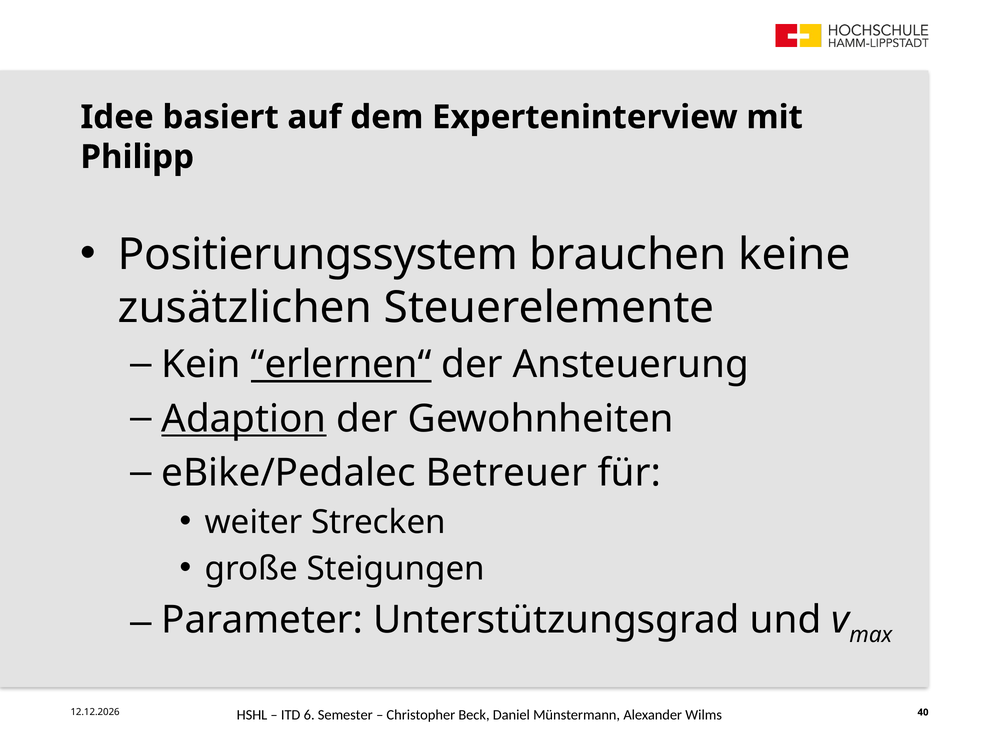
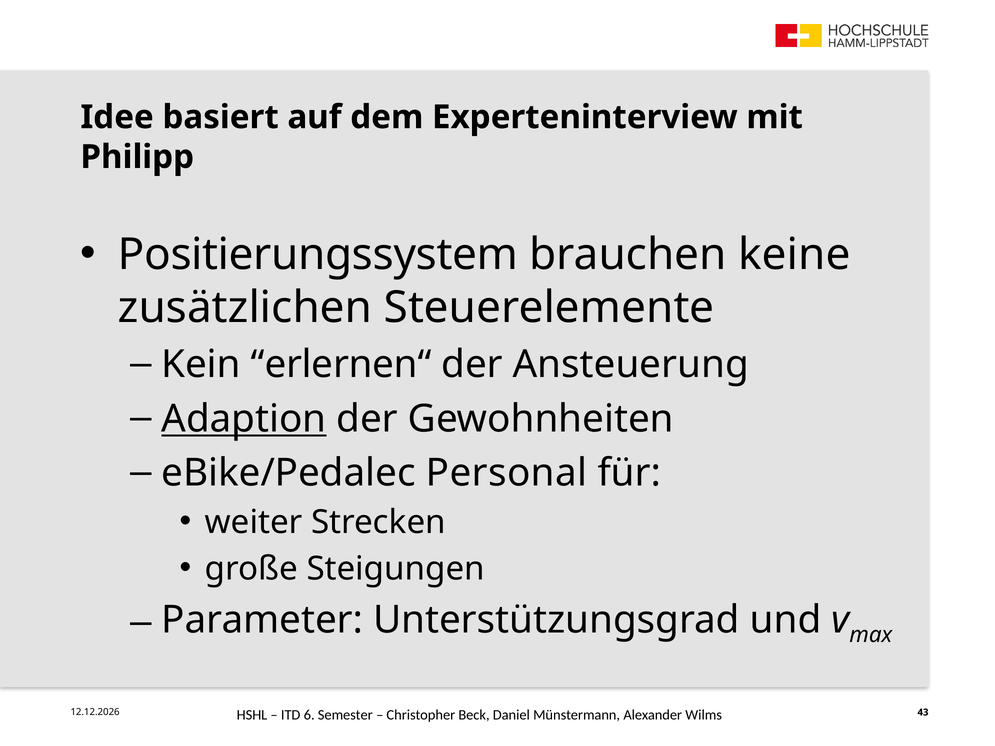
erlernen“ underline: present -> none
Betreuer: Betreuer -> Personal
40: 40 -> 43
